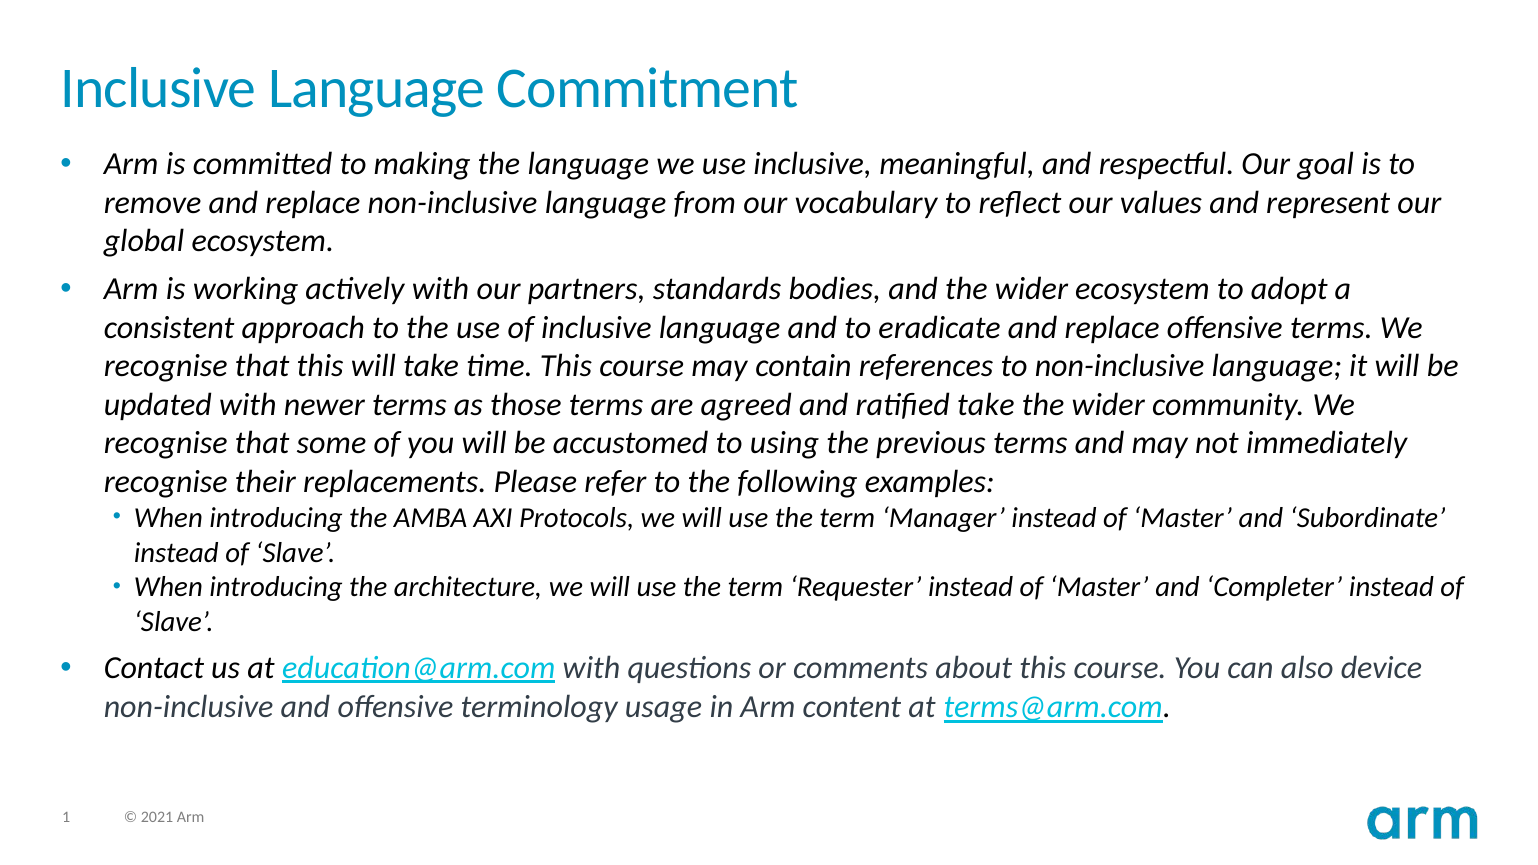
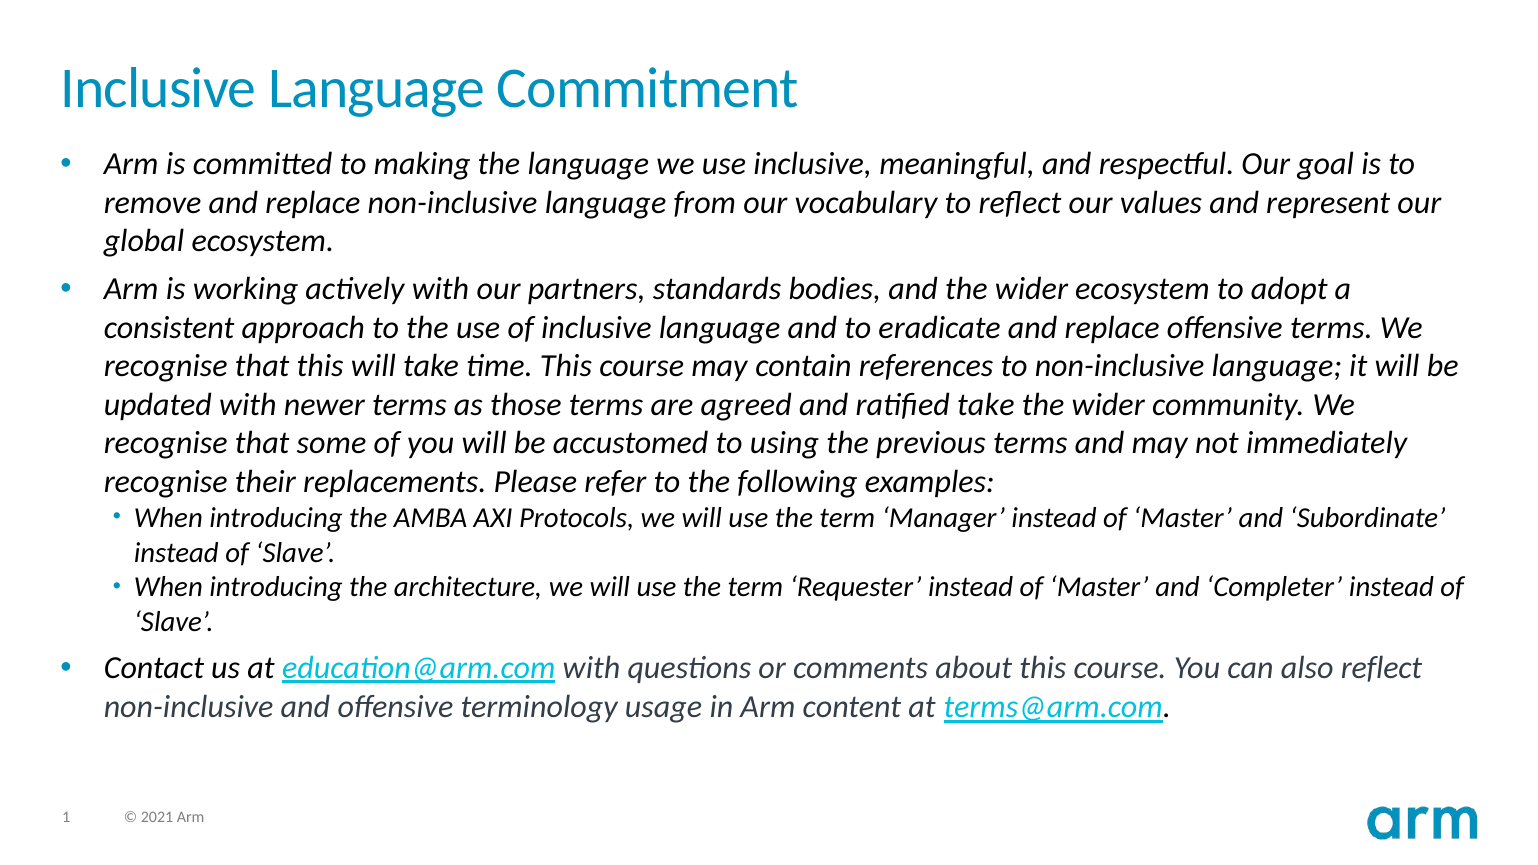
also device: device -> reflect
